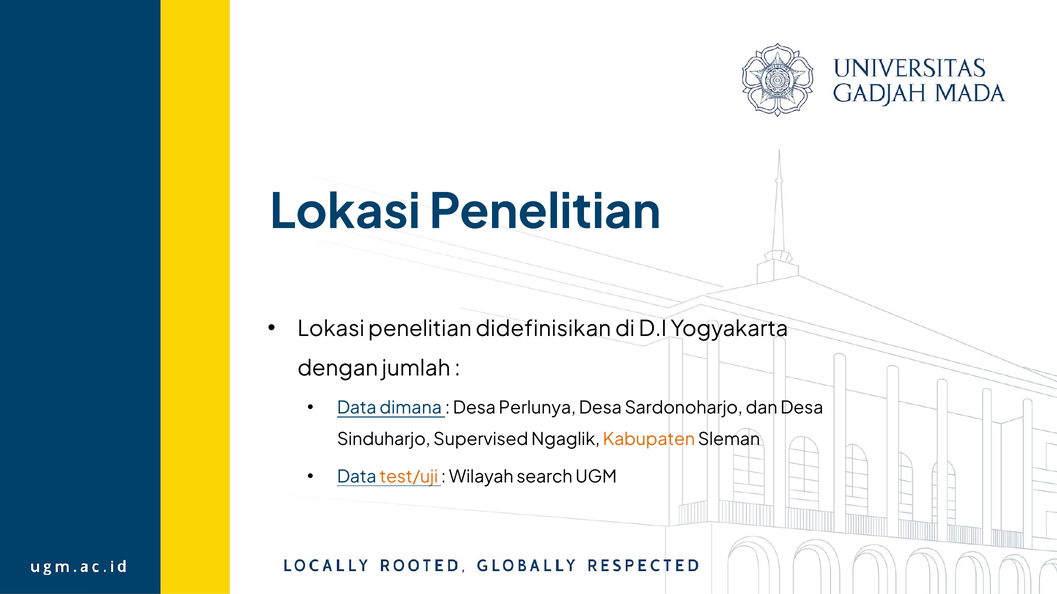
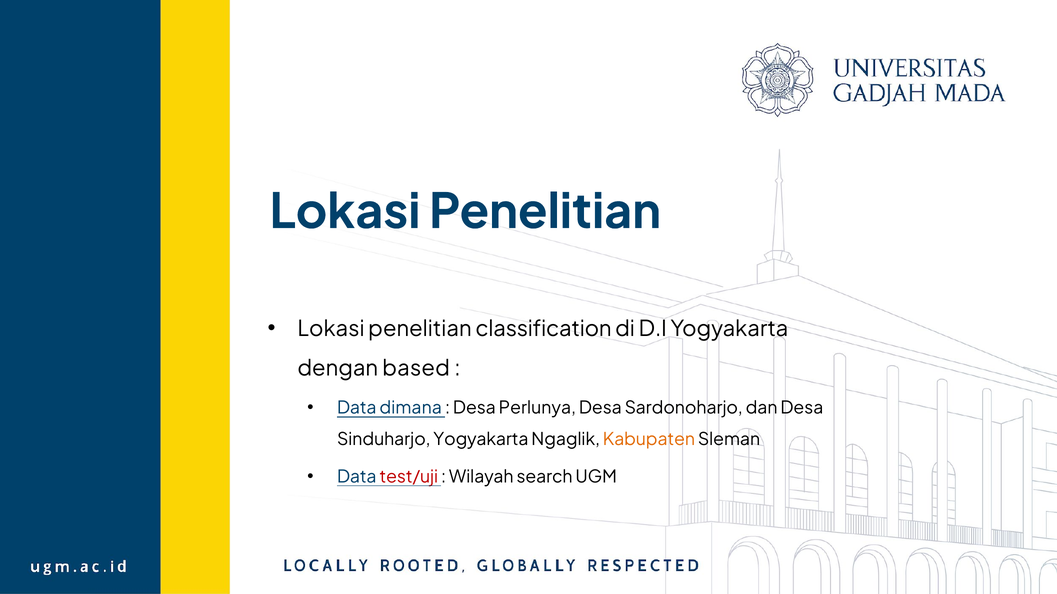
didefinisikan: didefinisikan -> classification
jumlah: jumlah -> based
Sinduharjo Supervised: Supervised -> Yogyakarta
test/uji colour: orange -> red
